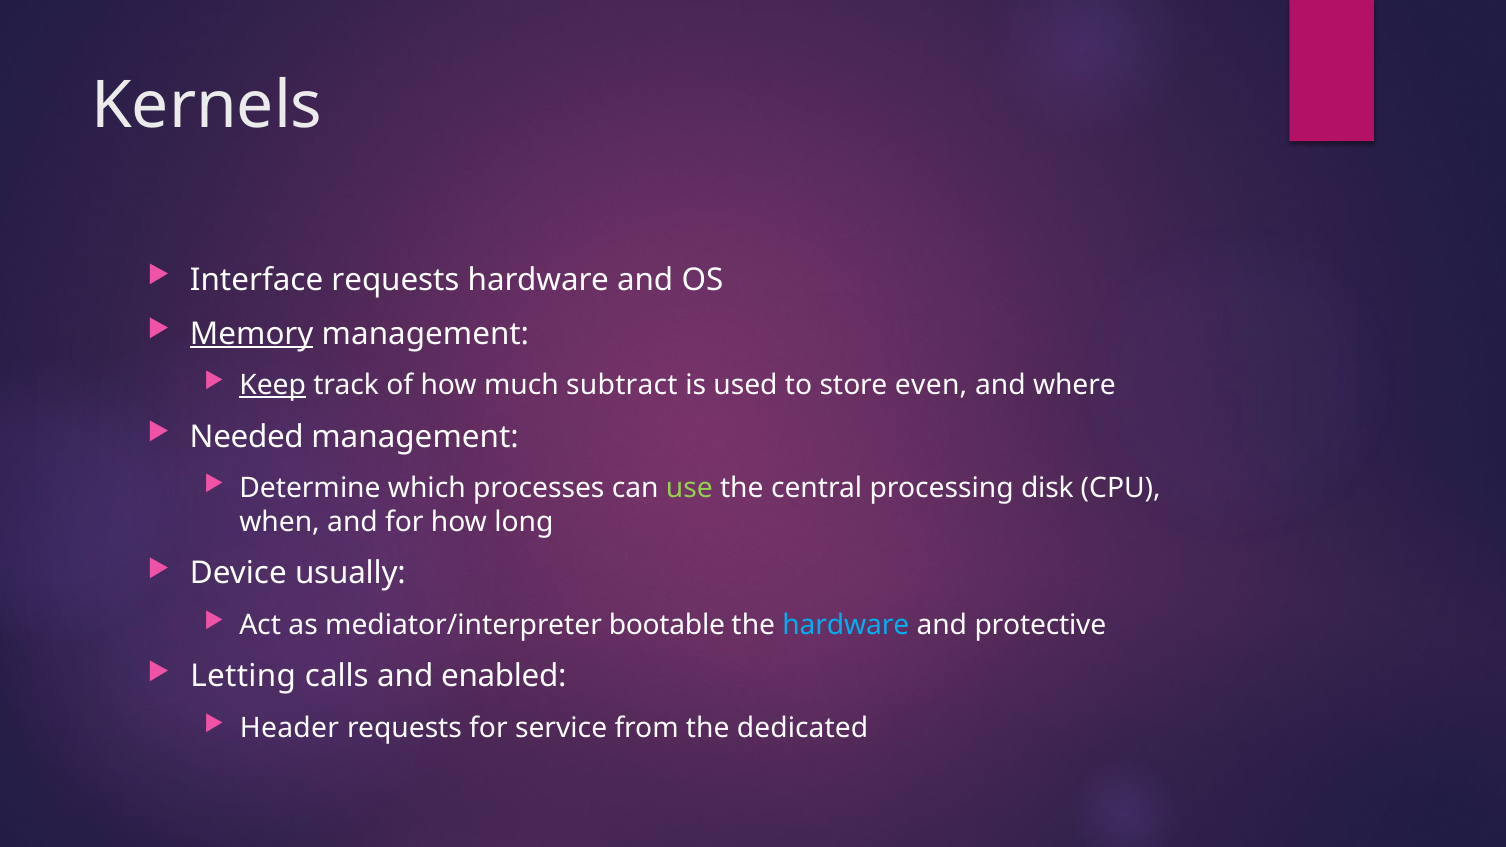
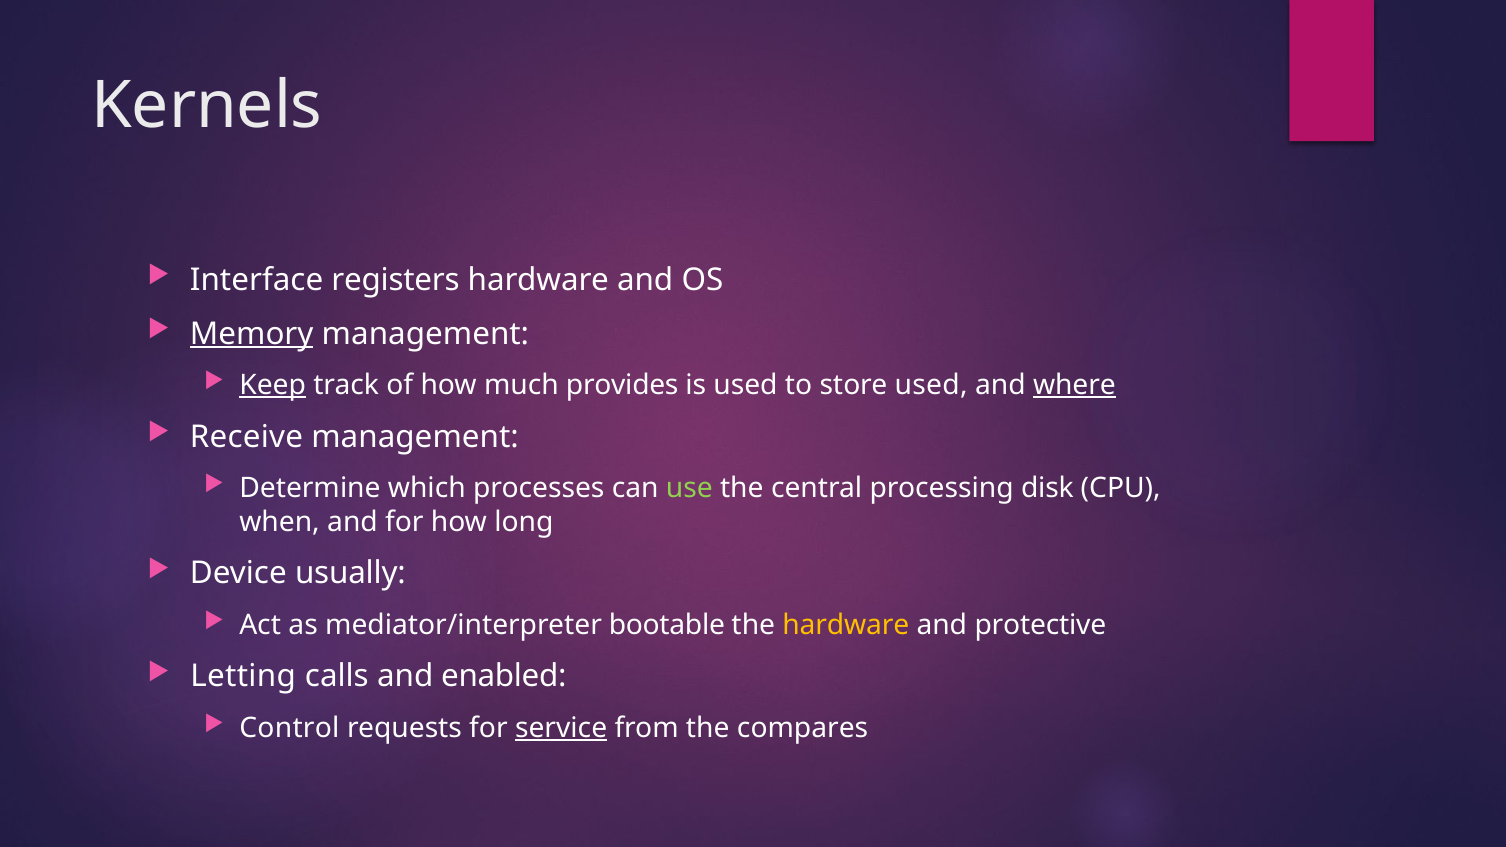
Interface requests: requests -> registers
subtract: subtract -> provides
store even: even -> used
where underline: none -> present
Needed: Needed -> Receive
hardware at (846, 625) colour: light blue -> yellow
Header: Header -> Control
service underline: none -> present
dedicated: dedicated -> compares
